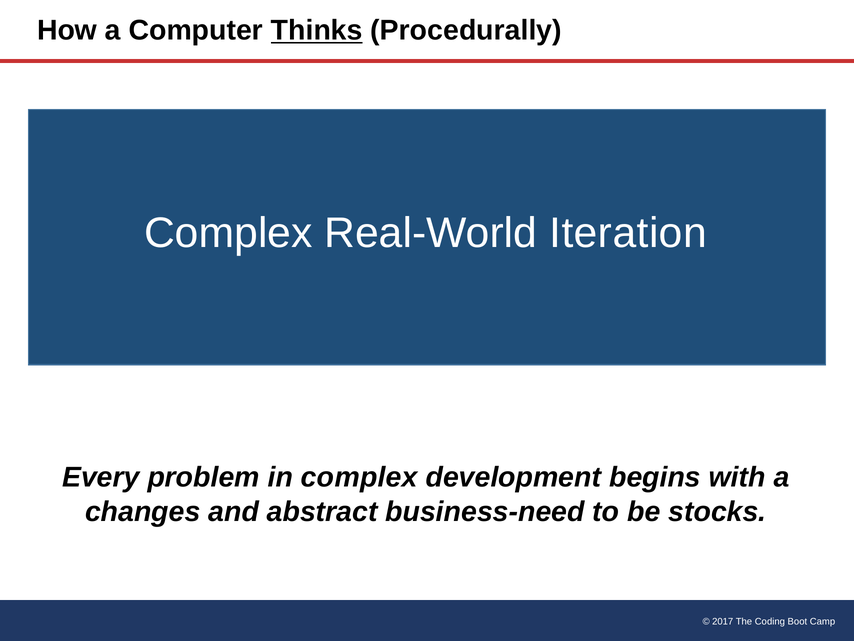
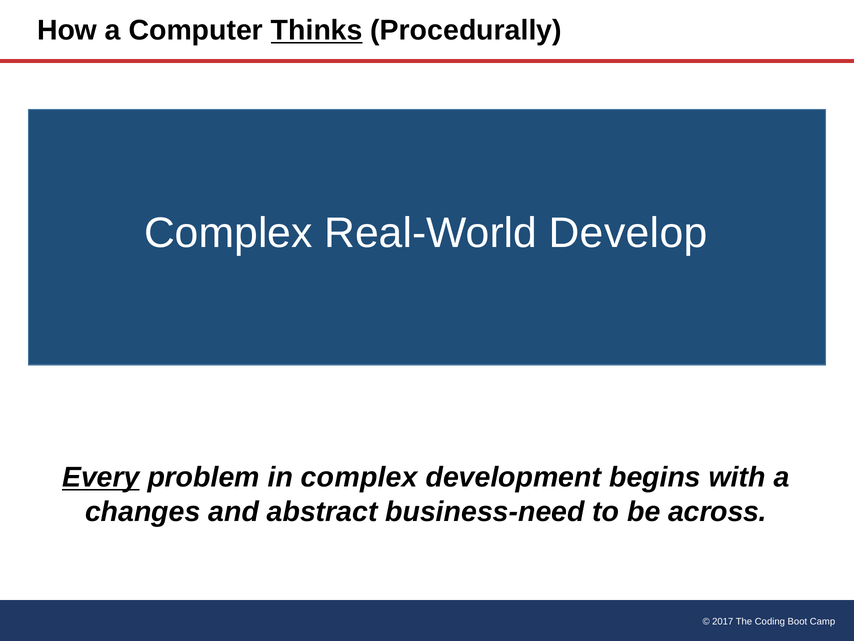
Iteration: Iteration -> Develop
Every underline: none -> present
stocks: stocks -> across
